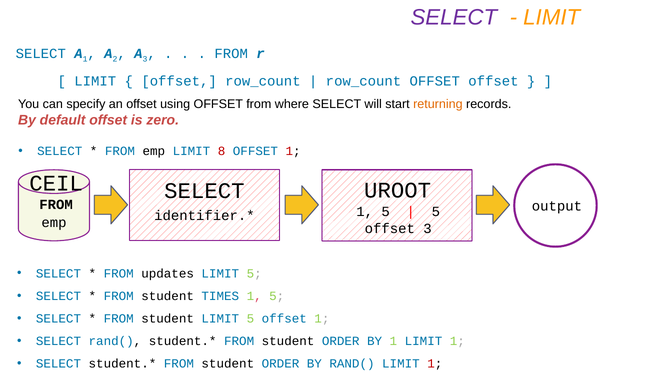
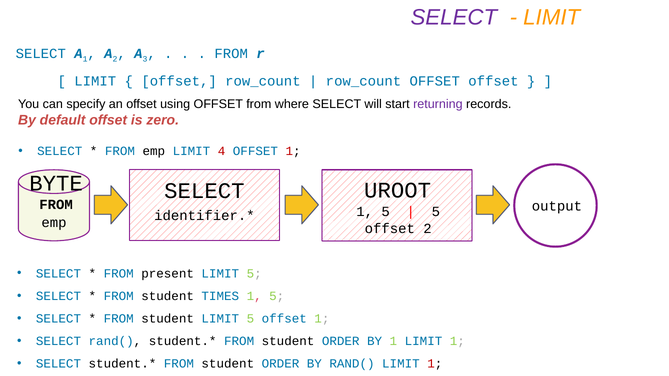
returning colour: orange -> purple
8: 8 -> 4
CEIL: CEIL -> BYTE
offset 3: 3 -> 2
updates: updates -> present
